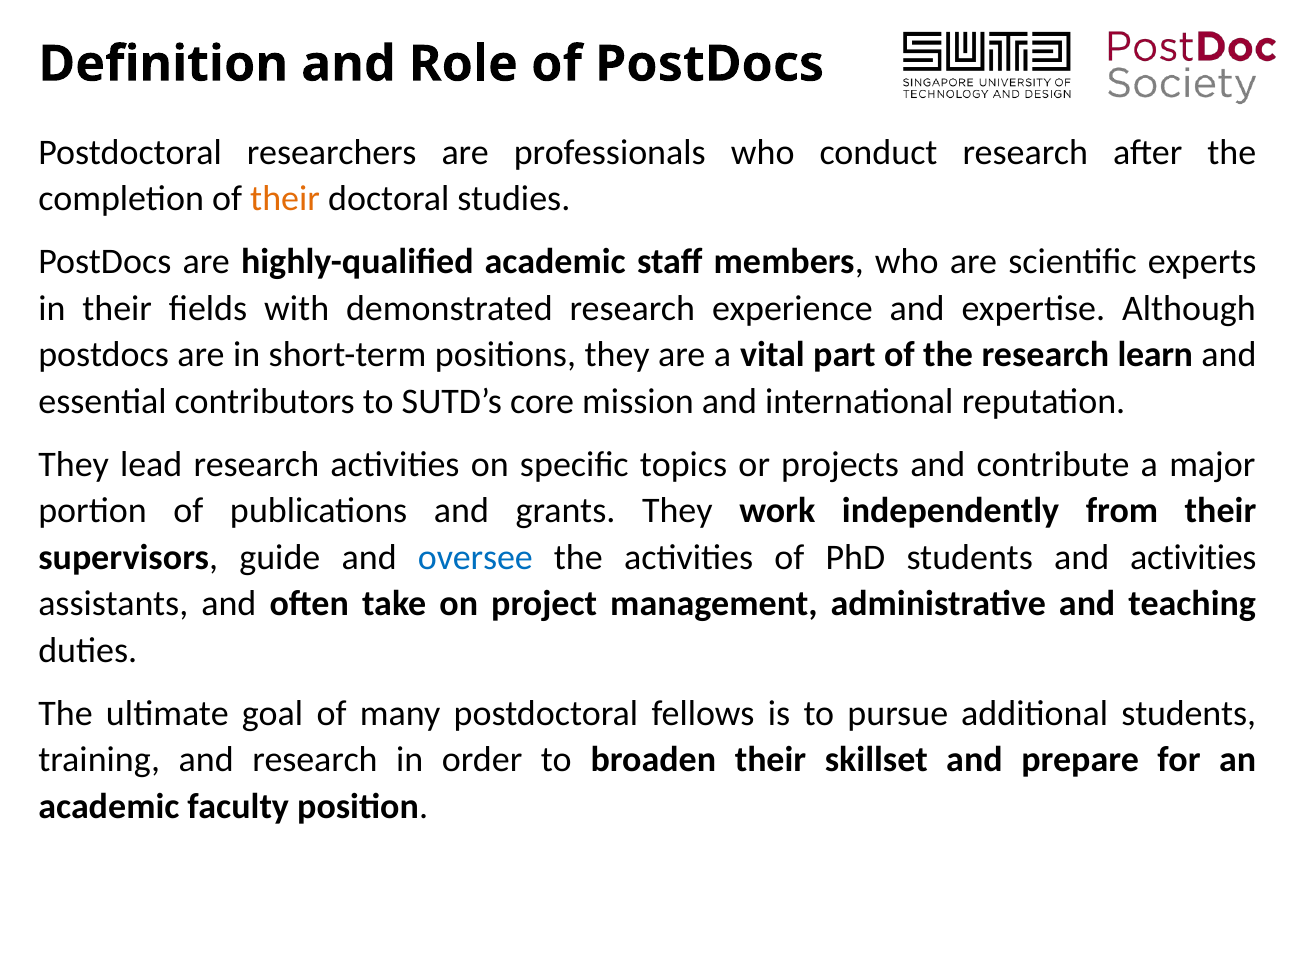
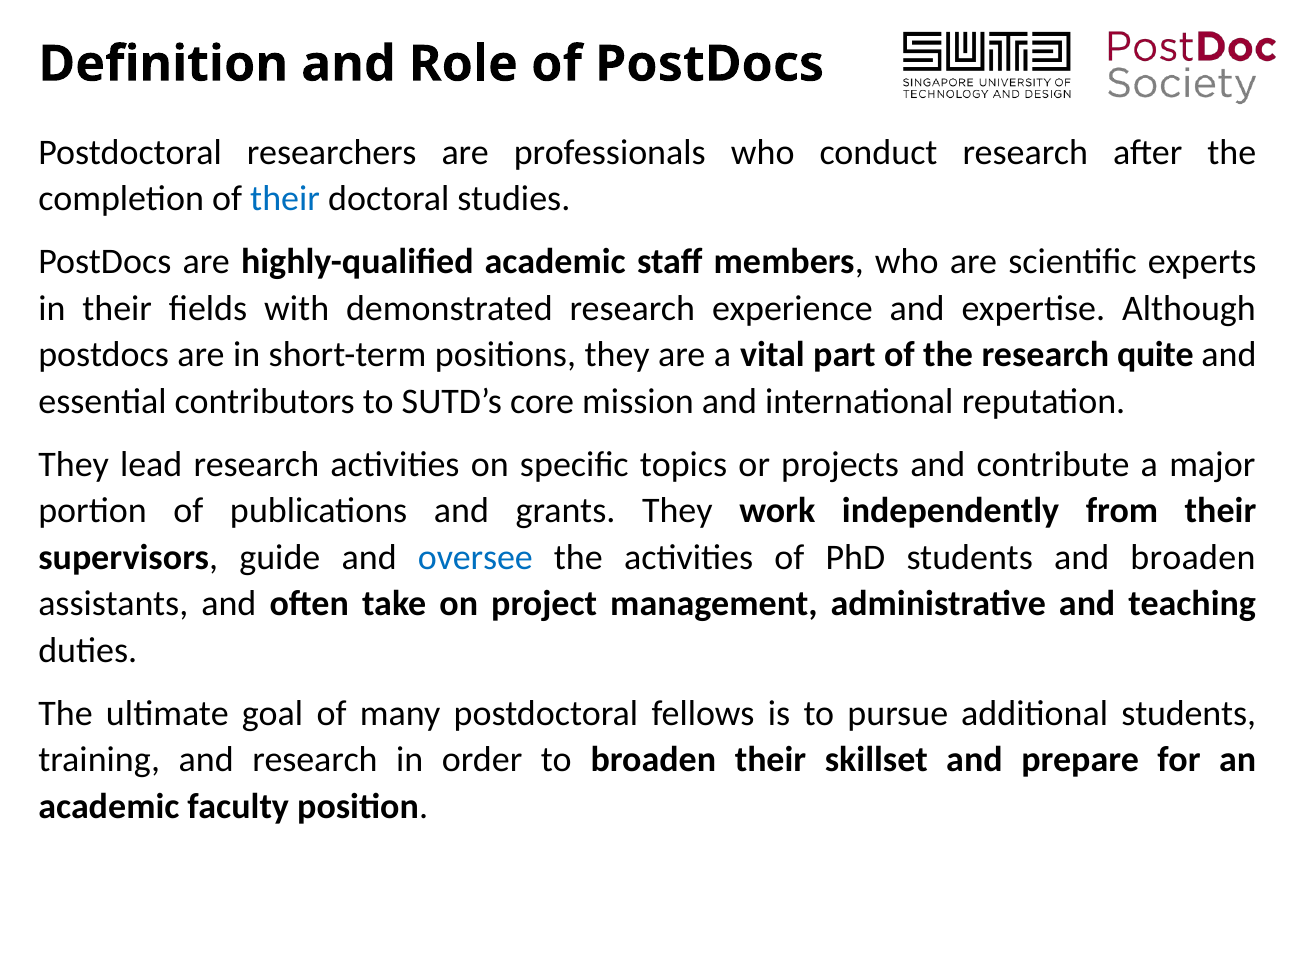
their at (285, 199) colour: orange -> blue
learn: learn -> quite
and activities: activities -> broaden
